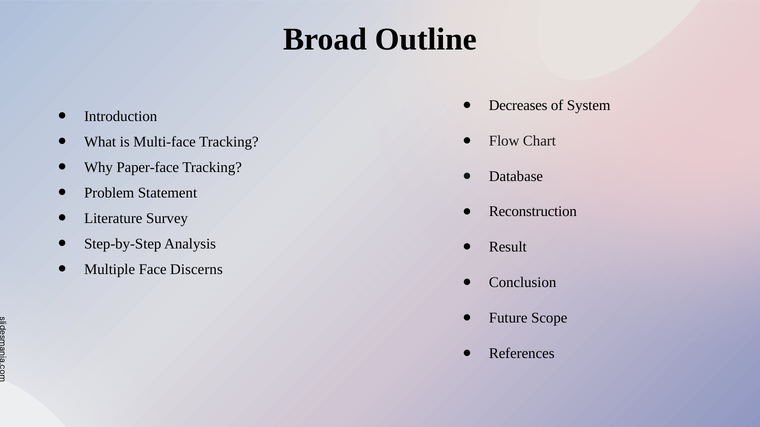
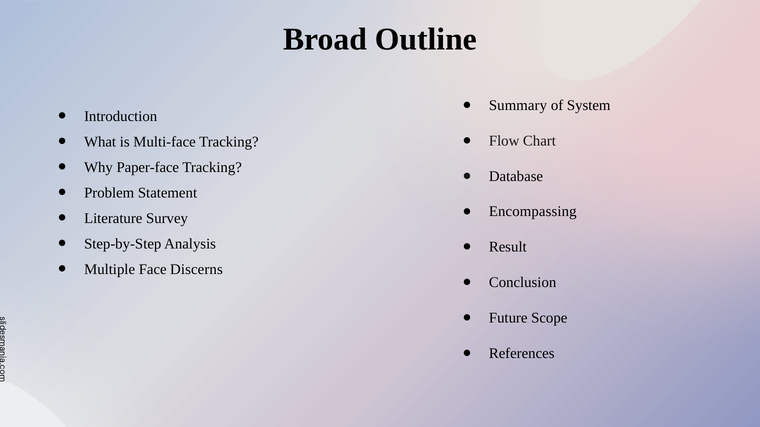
Decreases: Decreases -> Summary
Reconstruction: Reconstruction -> Encompassing
